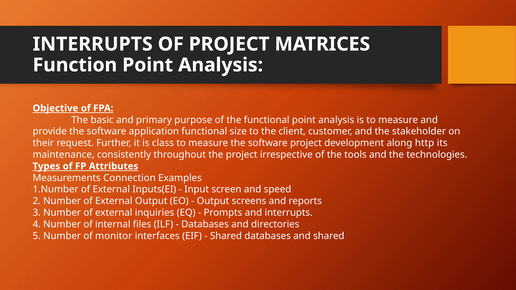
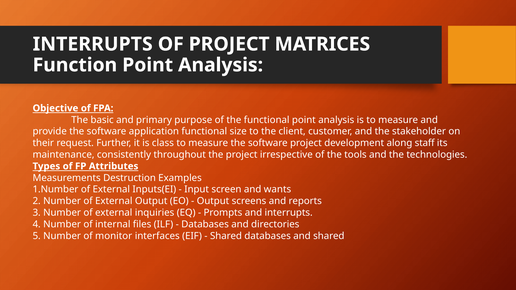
http: http -> staff
Connection: Connection -> Destruction
speed: speed -> wants
